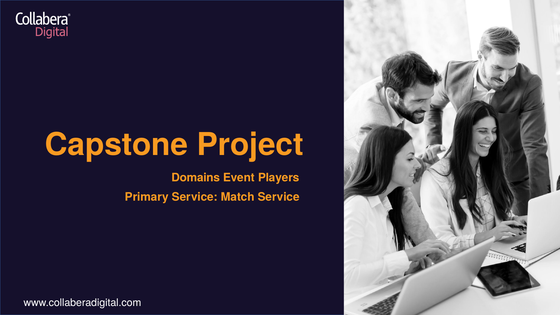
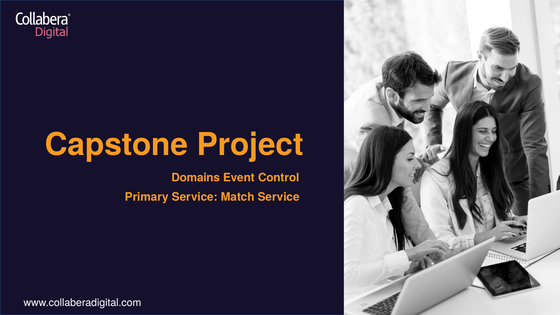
Players: Players -> Control
